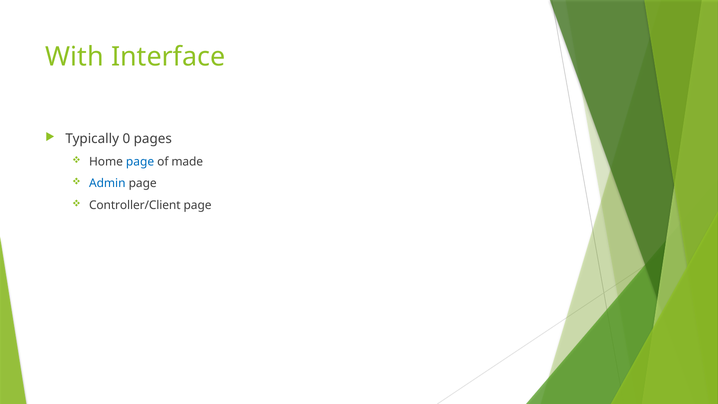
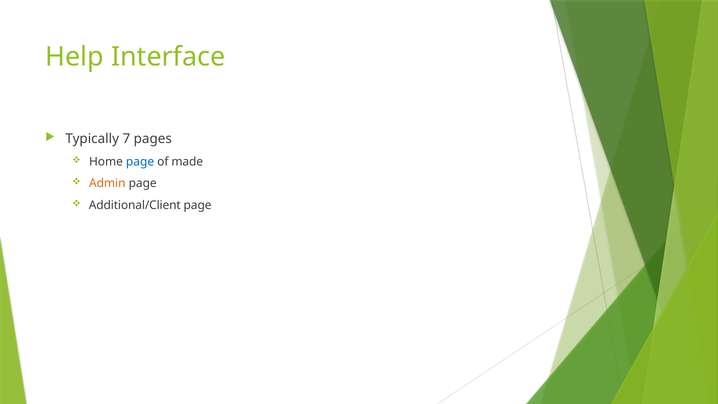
With: With -> Help
0: 0 -> 7
Admin colour: blue -> orange
Controller/Client: Controller/Client -> Additional/Client
